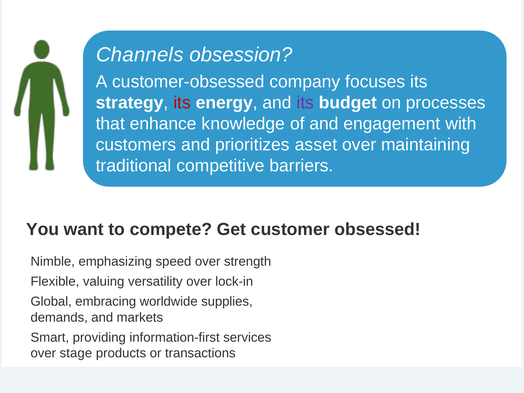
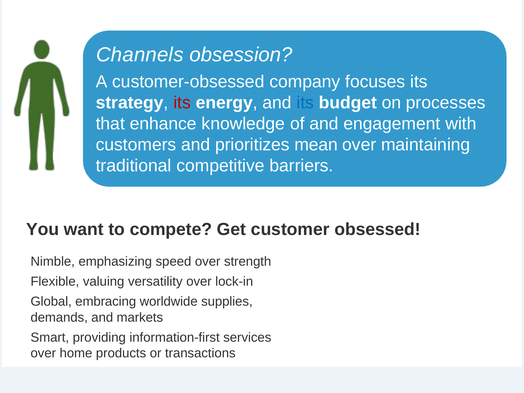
its at (305, 103) colour: purple -> blue
asset: asset -> mean
stage: stage -> home
